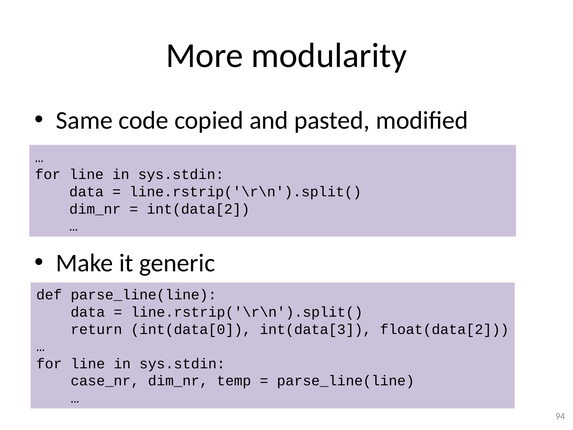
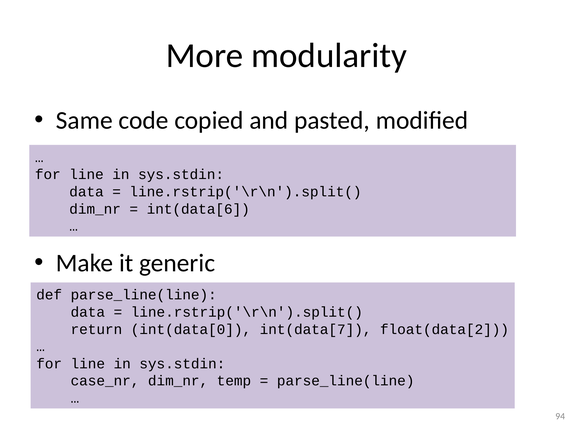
int(data[2: int(data[2 -> int(data[6
int(data[3: int(data[3 -> int(data[7
